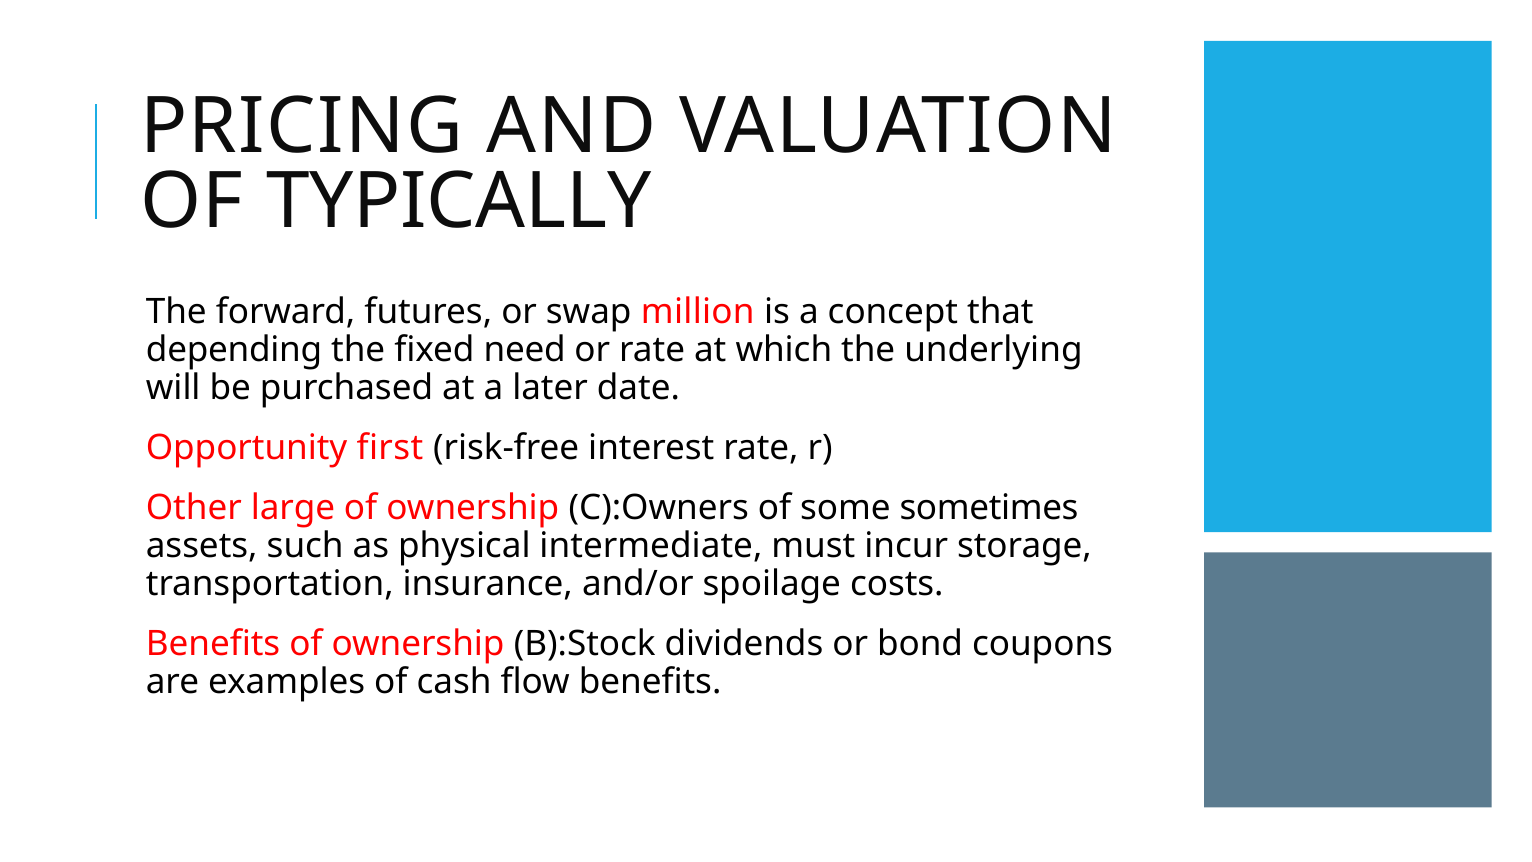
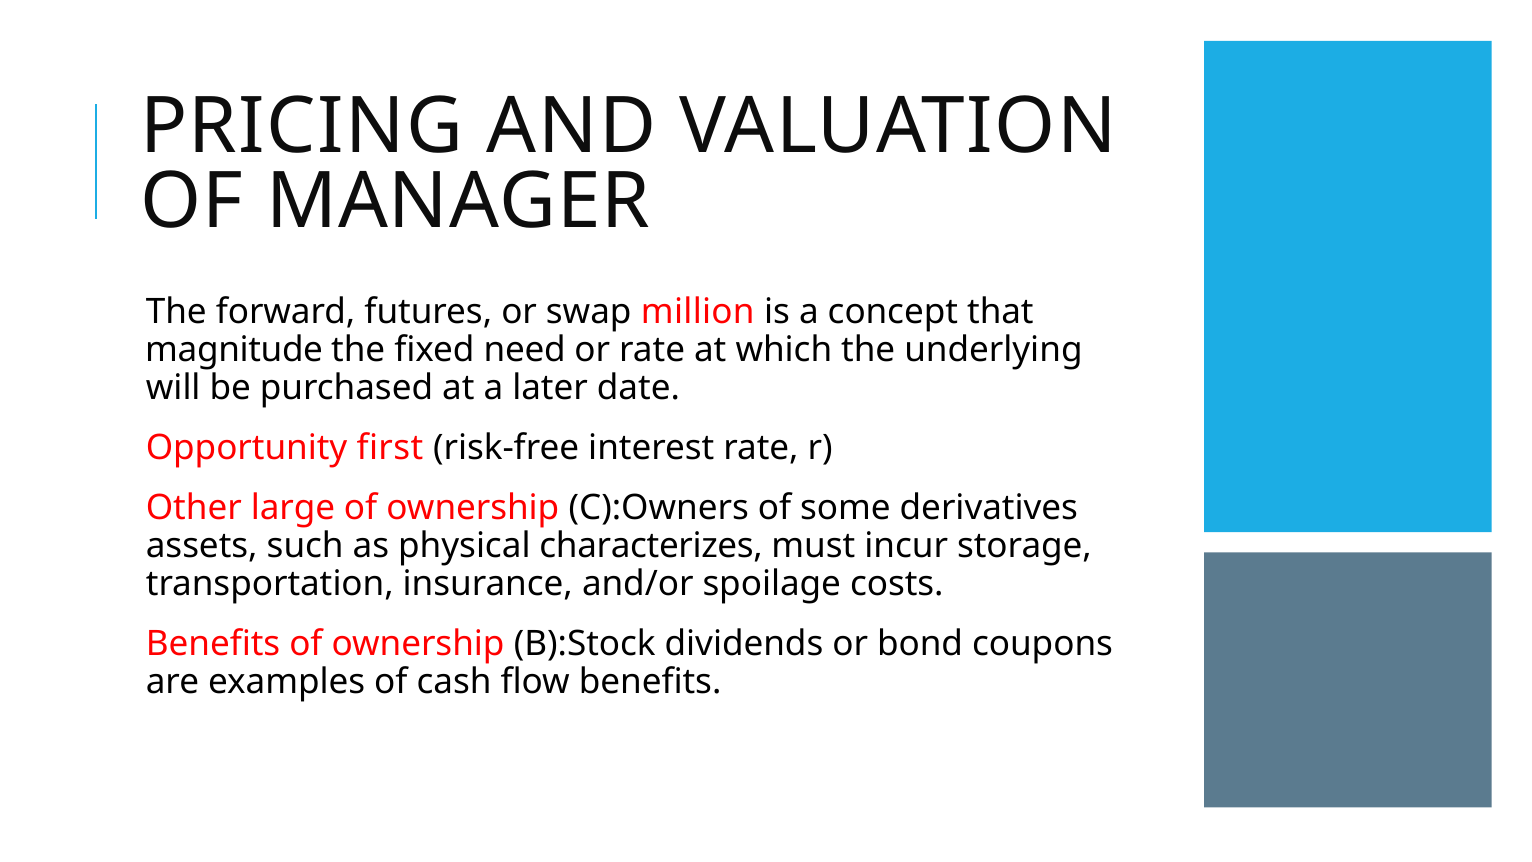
TYPICALLY: TYPICALLY -> MANAGER
depending: depending -> magnitude
sometimes: sometimes -> derivatives
intermediate: intermediate -> characterizes
